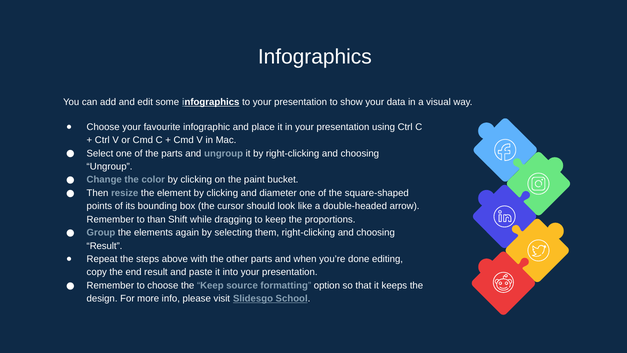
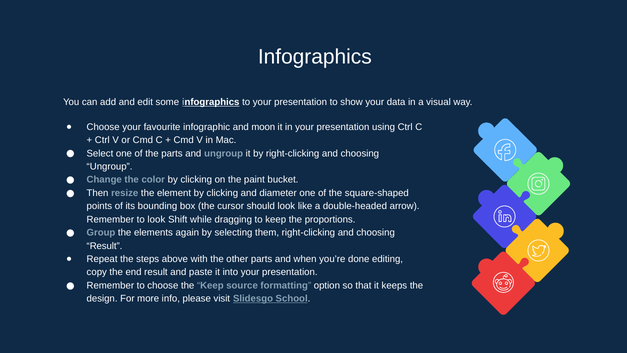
place: place -> moon
to than: than -> look
